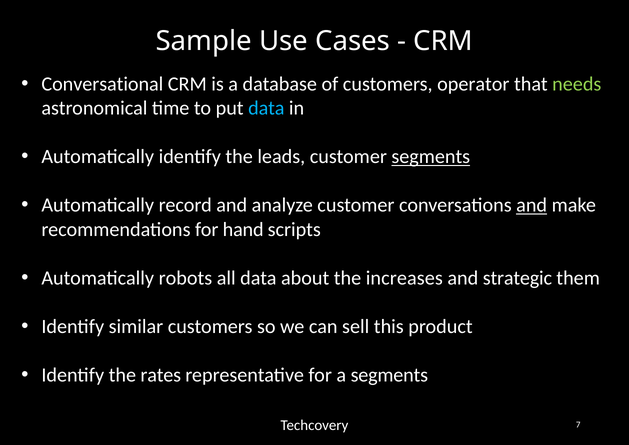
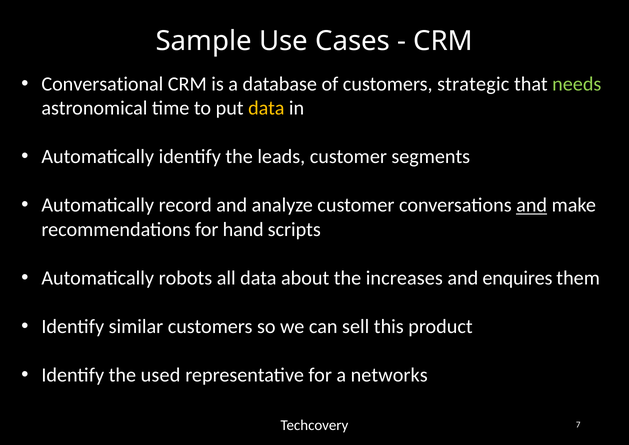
operator: operator -> strategic
data at (266, 108) colour: light blue -> yellow
segments at (431, 157) underline: present -> none
strategic: strategic -> enquires
rates: rates -> used
a segments: segments -> networks
